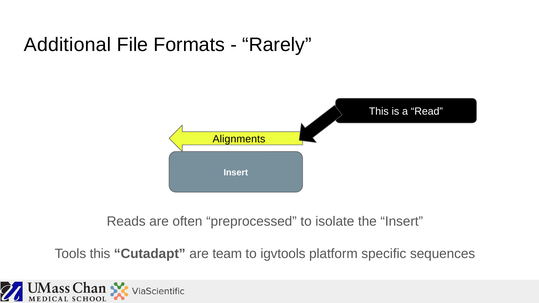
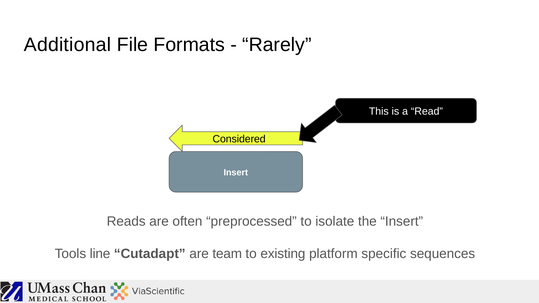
Alignments: Alignments -> Considered
Tools this: this -> line
igvtools: igvtools -> existing
